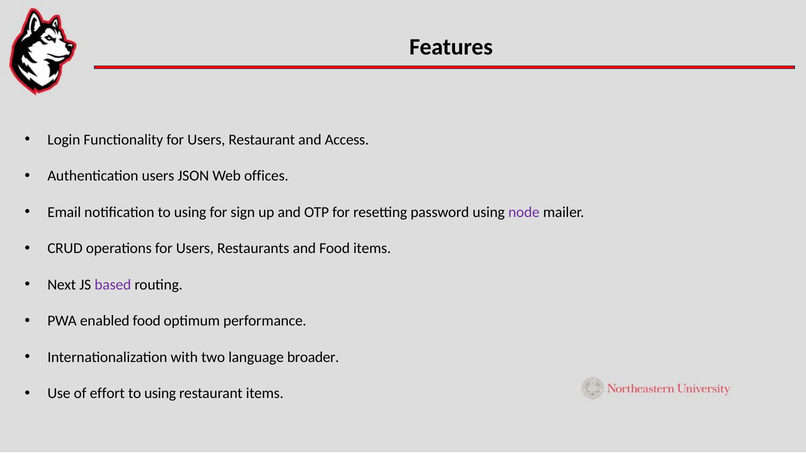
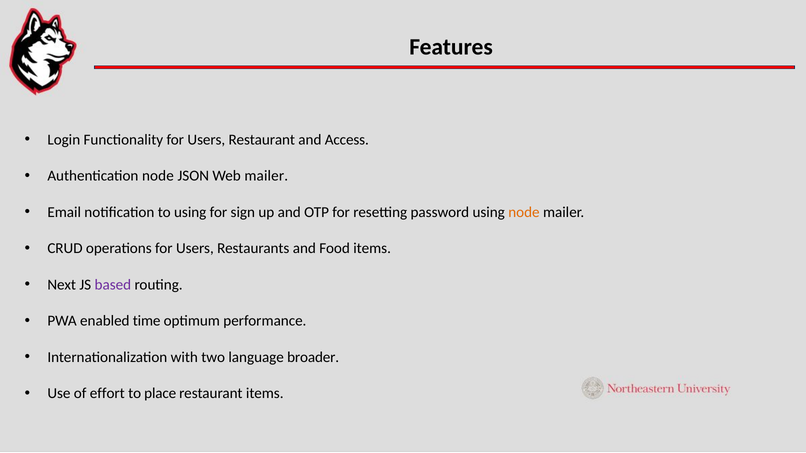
Authentication users: users -> node
Web offices: offices -> mailer
node at (524, 212) colour: purple -> orange
enabled food: food -> time
using at (160, 394): using -> place
